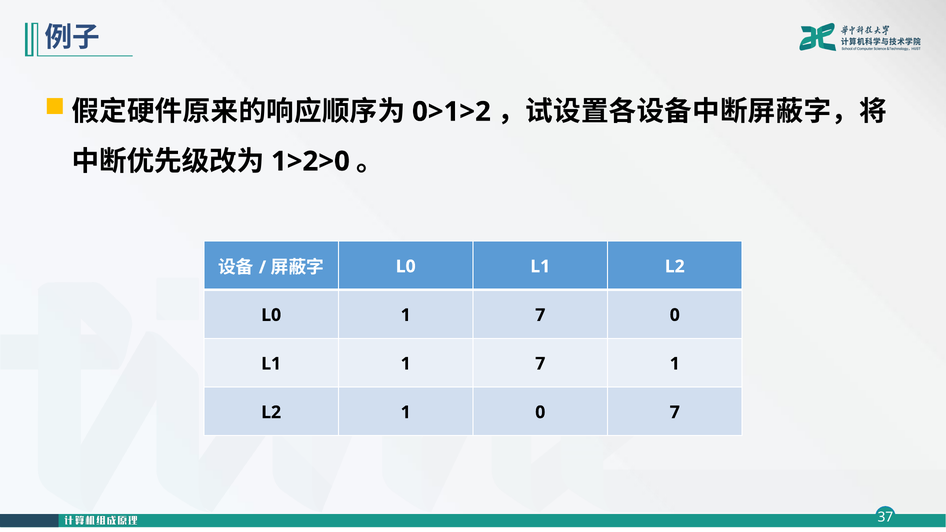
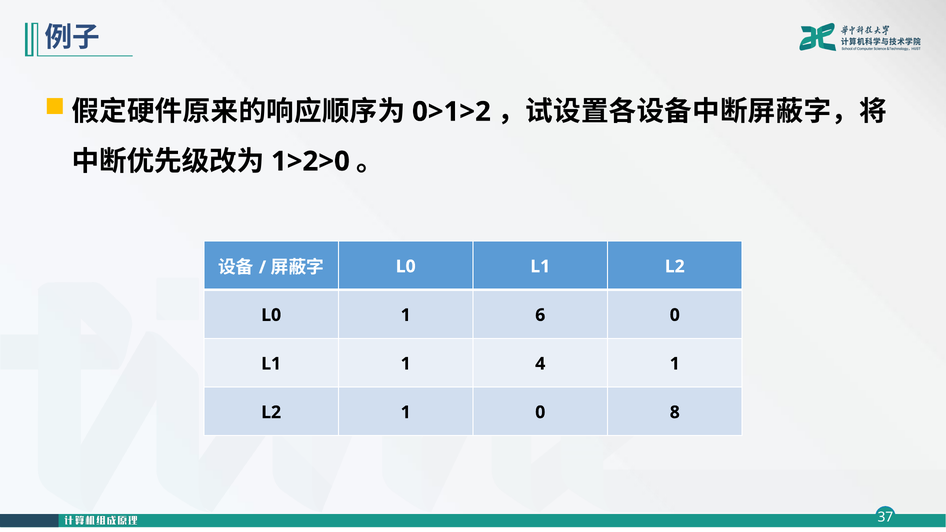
L0 1 7: 7 -> 6
L1 1 7: 7 -> 4
0 7: 7 -> 8
